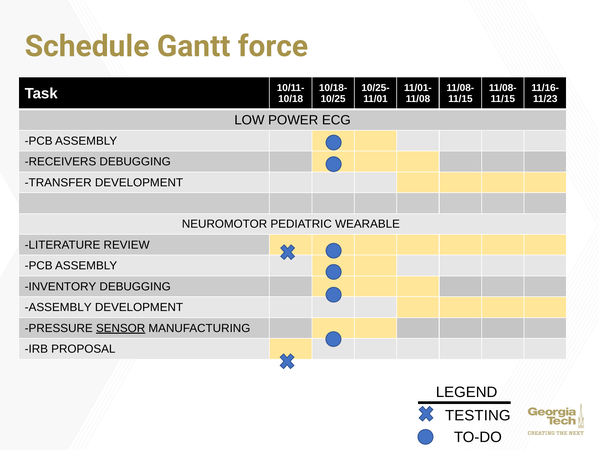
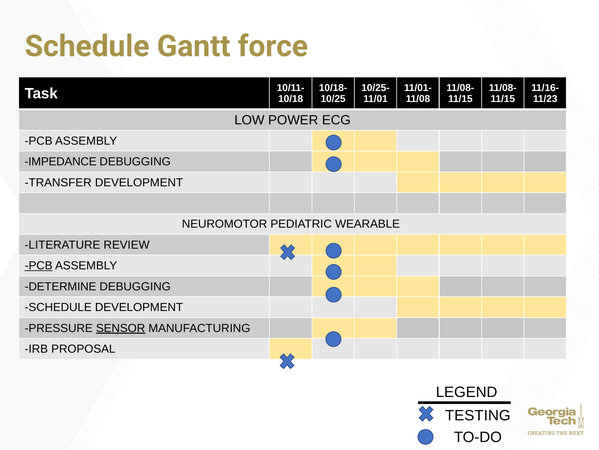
RECEIVERS: RECEIVERS -> IMPEDANCE
PCB at (39, 265) underline: none -> present
INVENTORY: INVENTORY -> DETERMINE
ASSEMBLY at (58, 307): ASSEMBLY -> SCHEDULE
